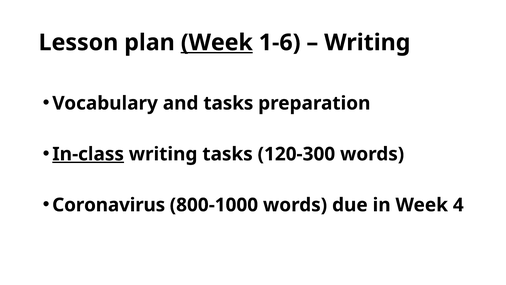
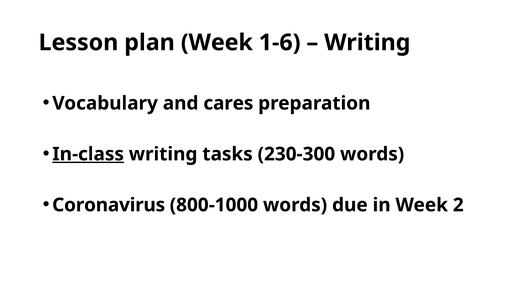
Week at (217, 43) underline: present -> none
and tasks: tasks -> cares
120-300: 120-300 -> 230-300
4: 4 -> 2
